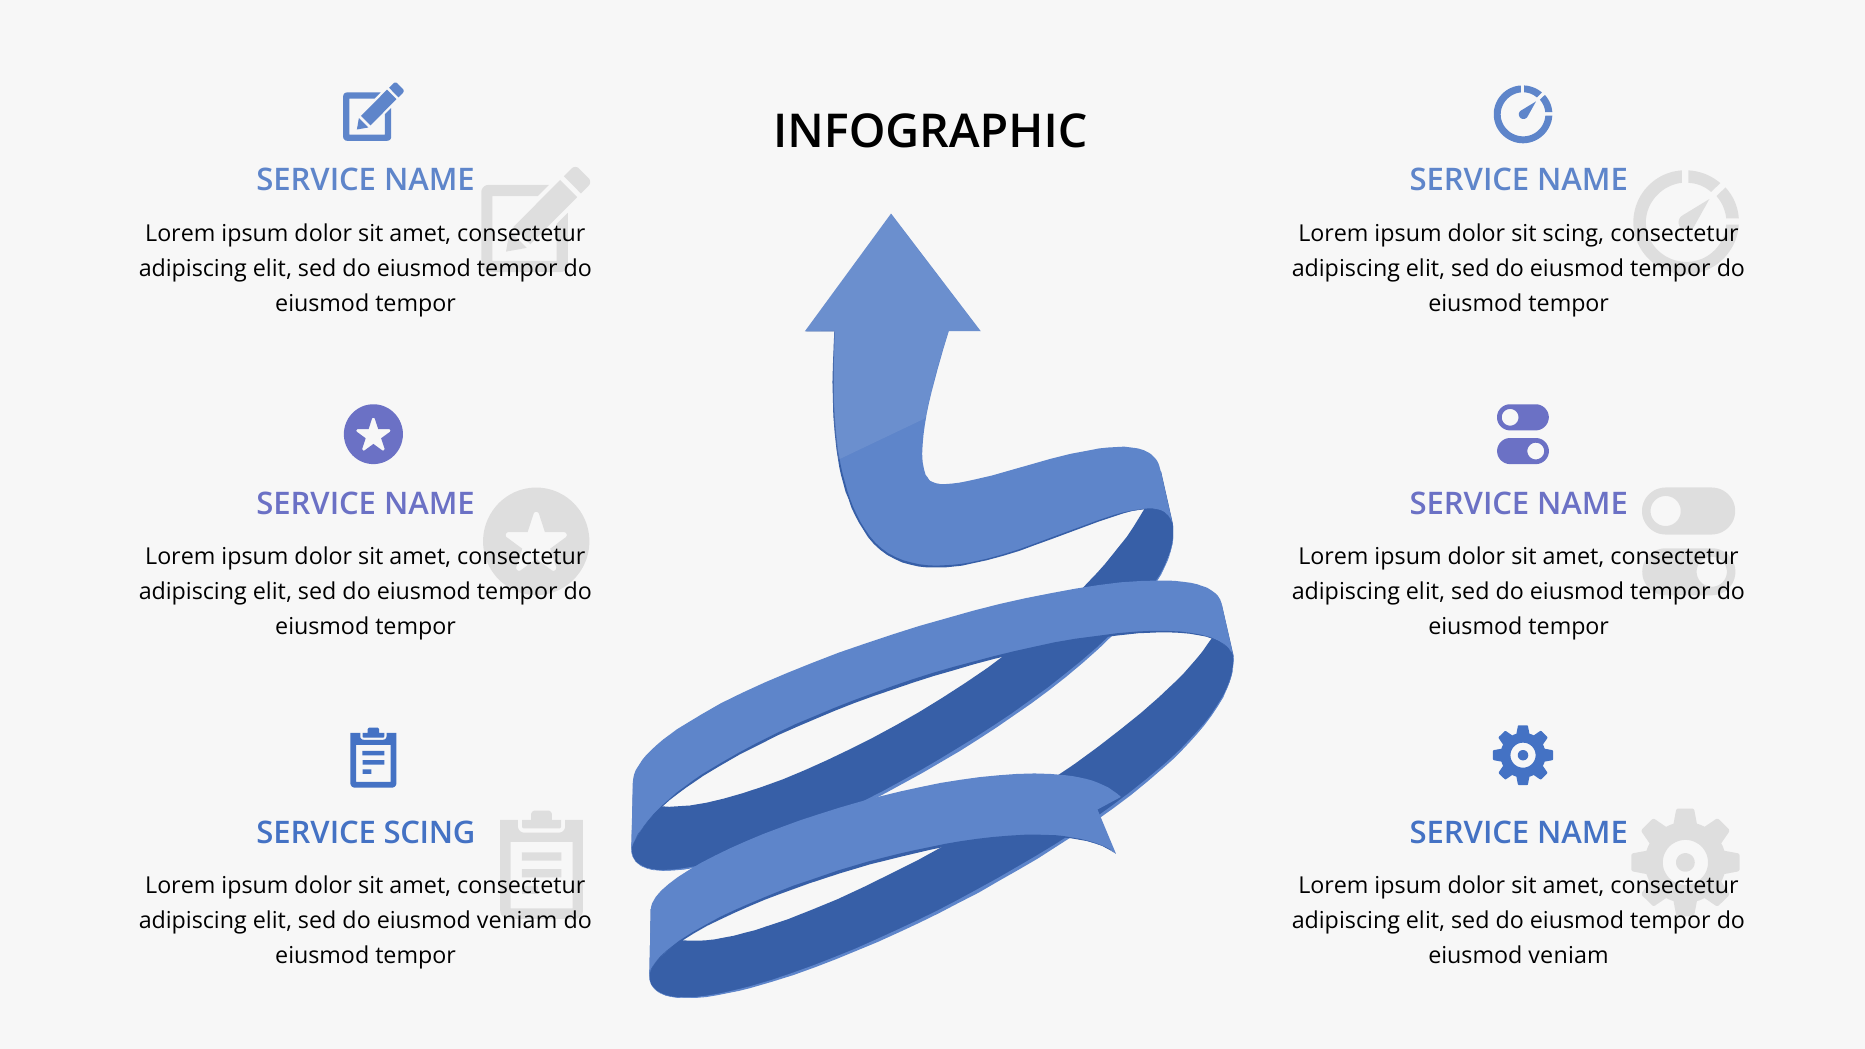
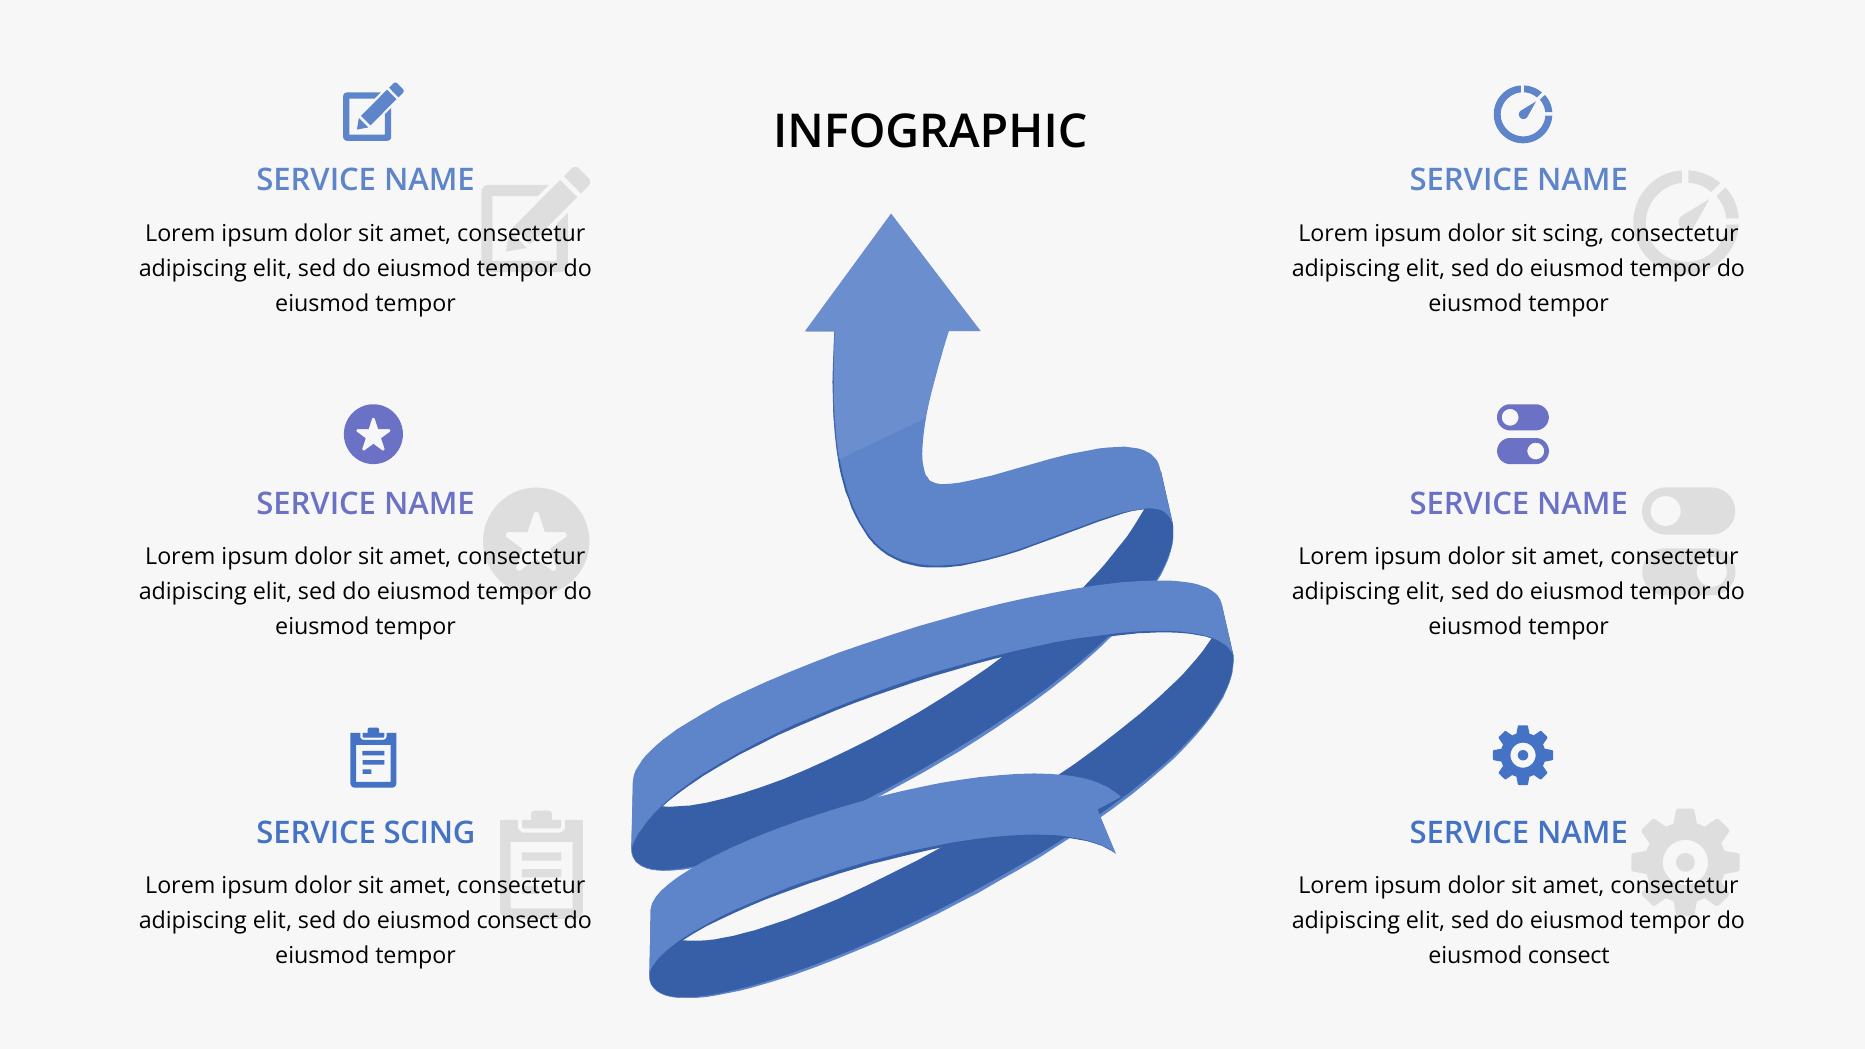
sed do eiusmod veniam: veniam -> consect
veniam at (1569, 956): veniam -> consect
